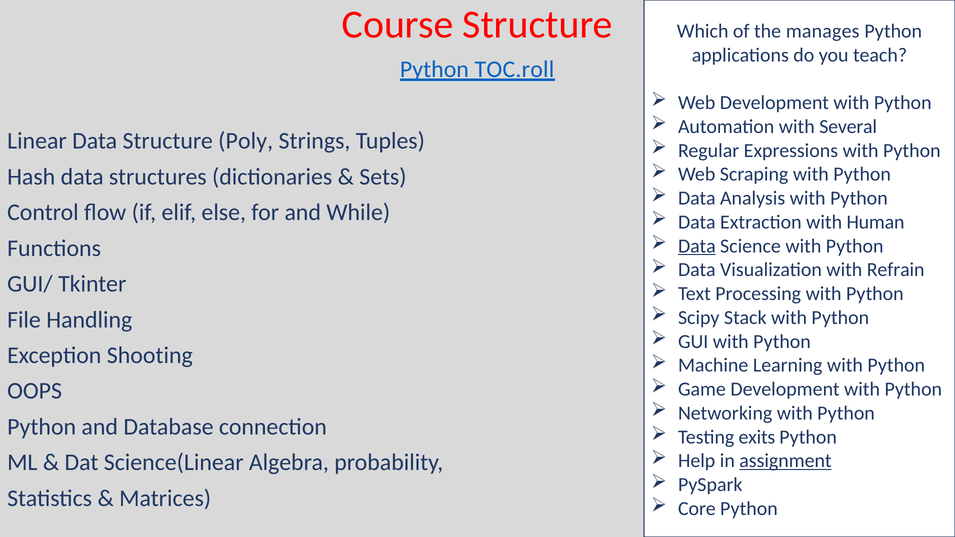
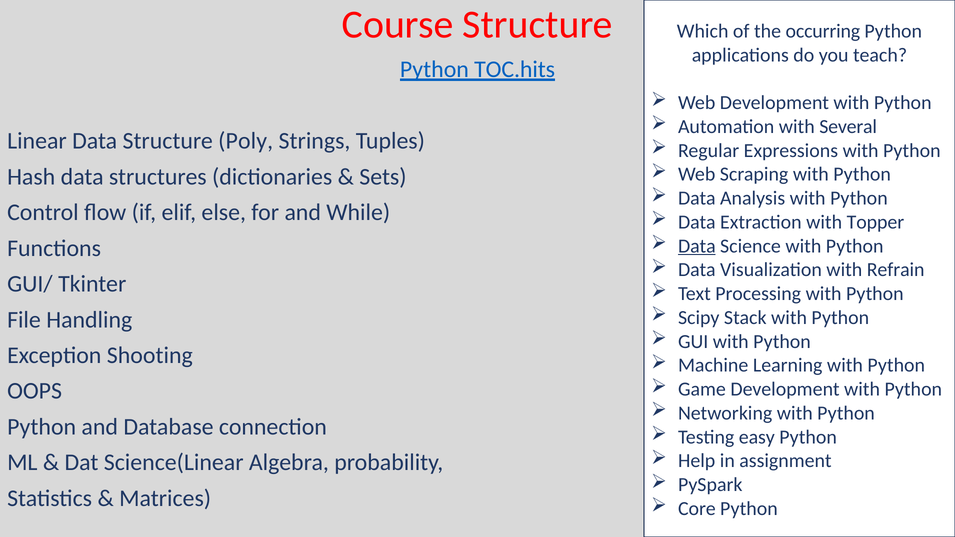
manages: manages -> occurring
TOC.roll: TOC.roll -> TOC.hits
Human: Human -> Topper
exits: exits -> easy
assignment underline: present -> none
